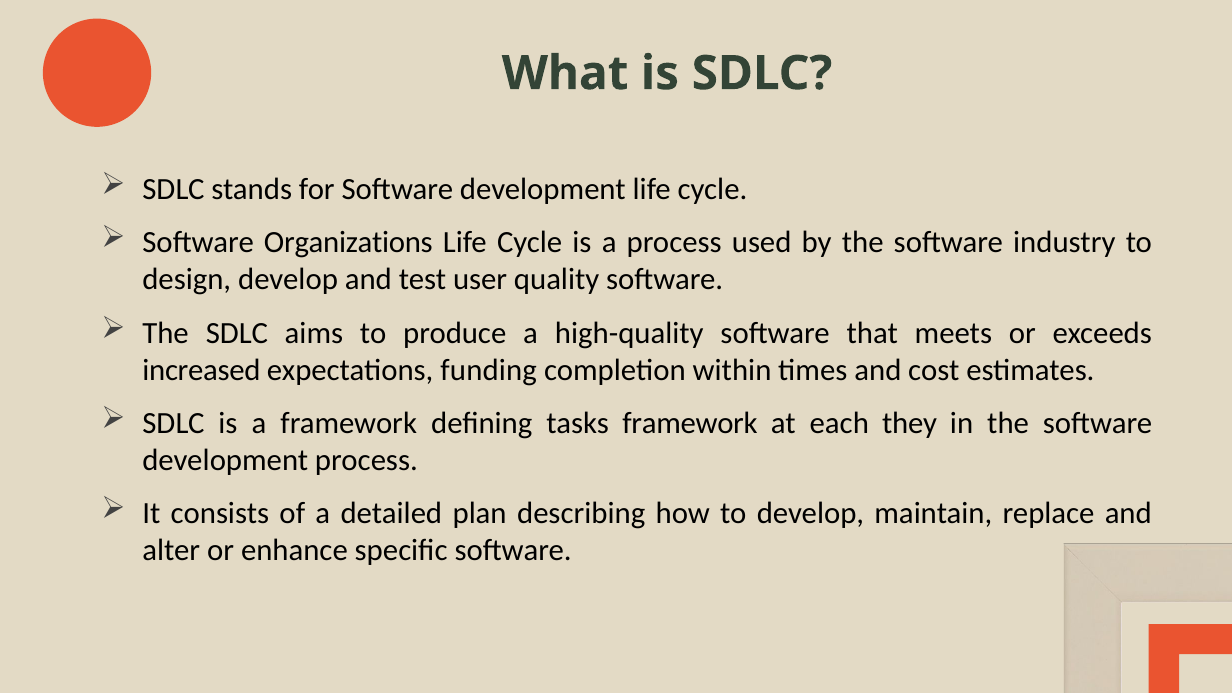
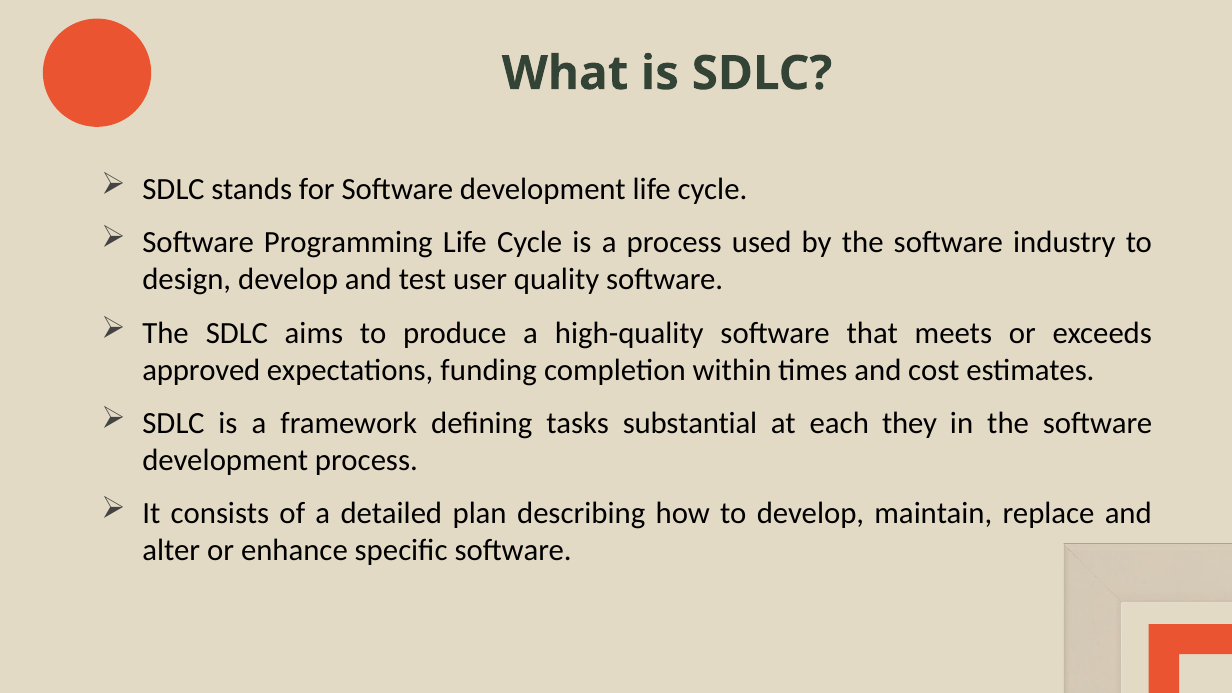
Organizations: Organizations -> Programming
increased: increased -> approved
tasks framework: framework -> substantial
